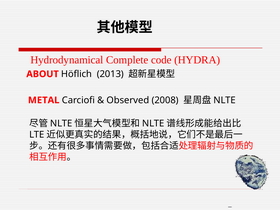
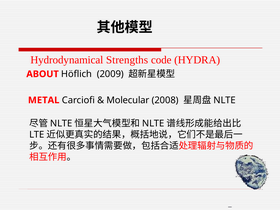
Complete: Complete -> Strengths
2013: 2013 -> 2009
Observed: Observed -> Molecular
